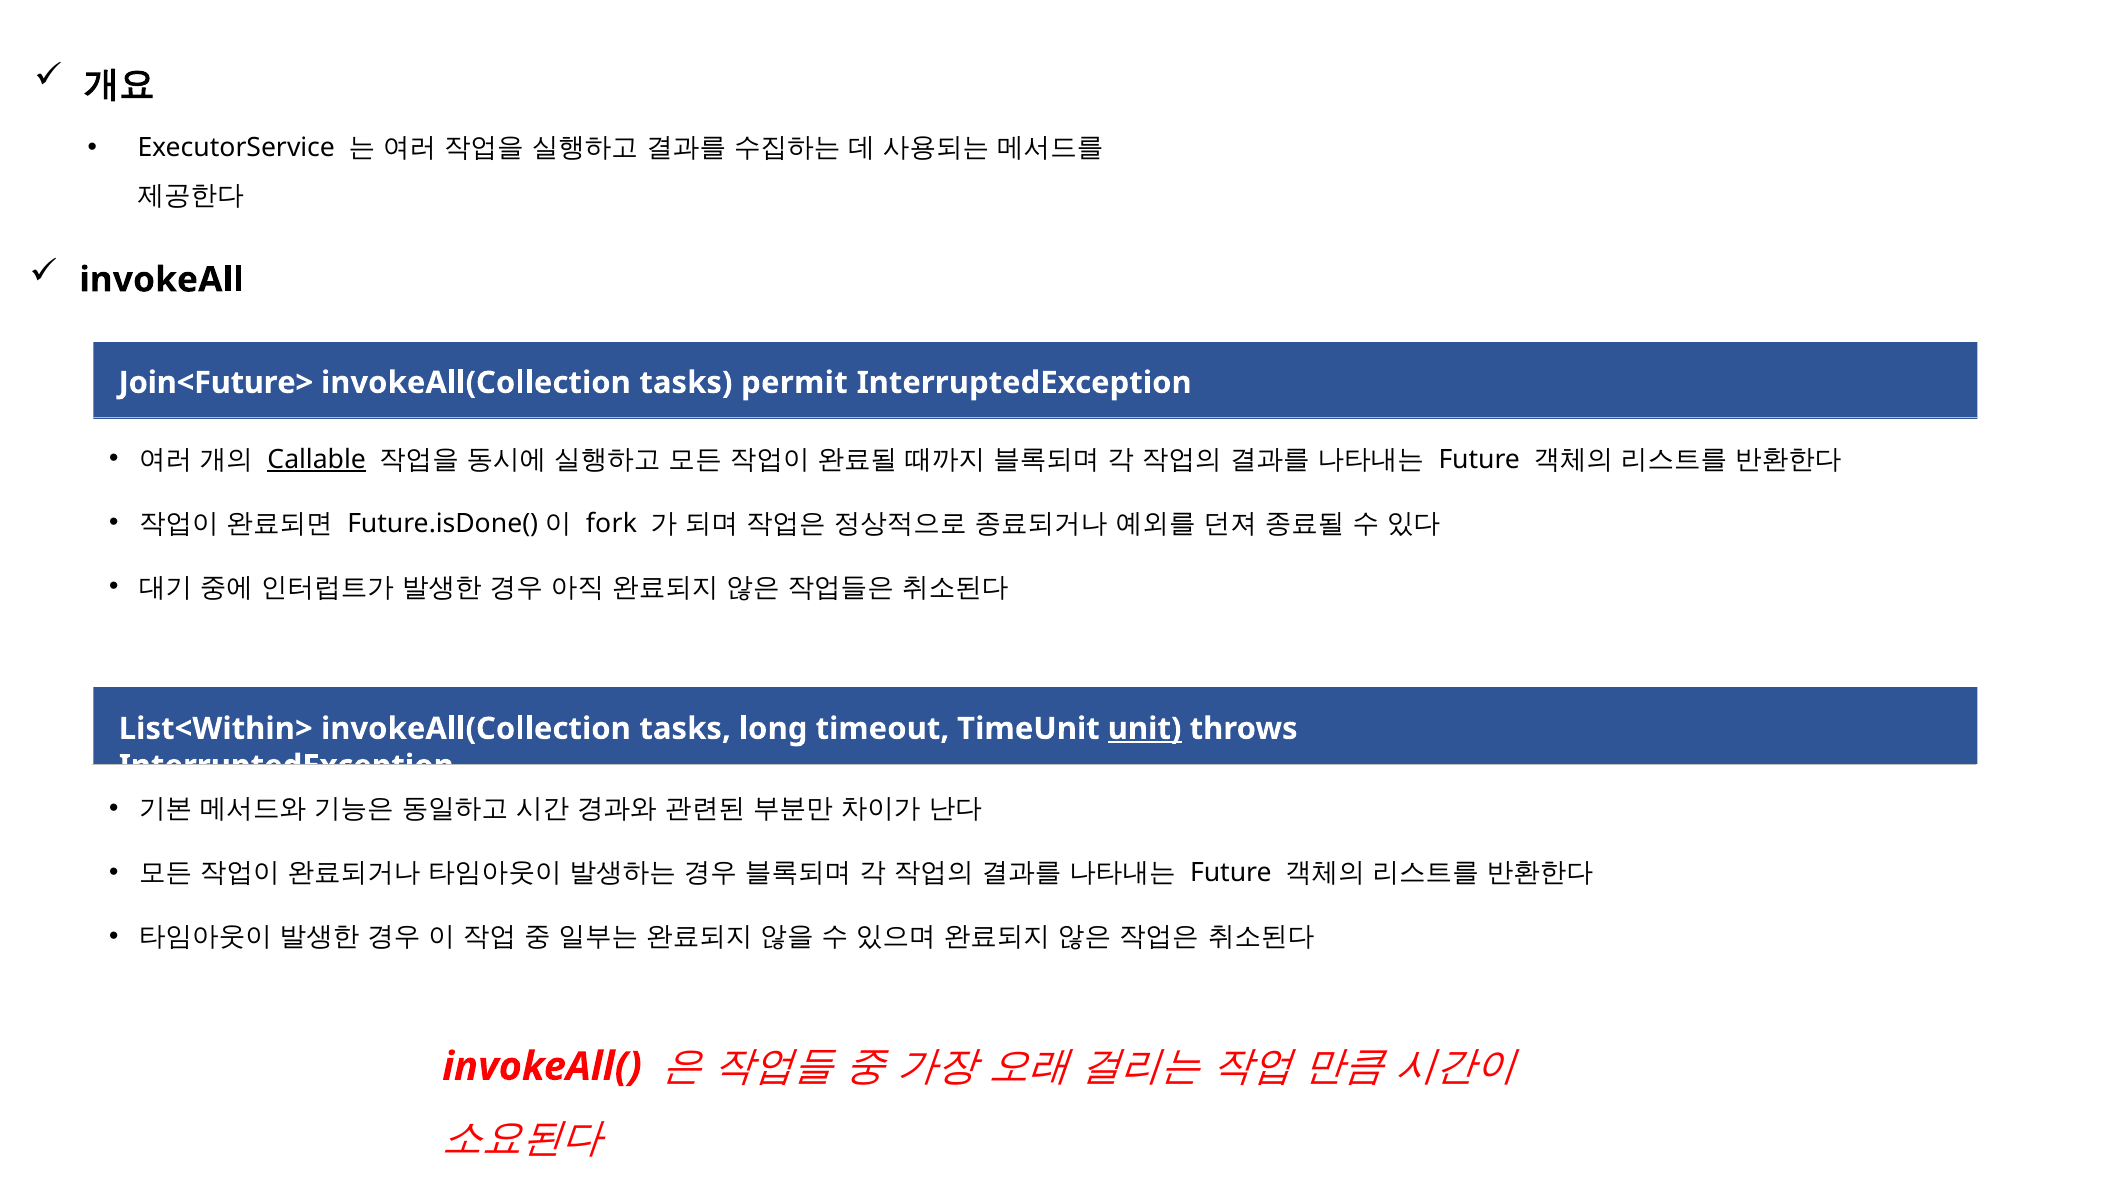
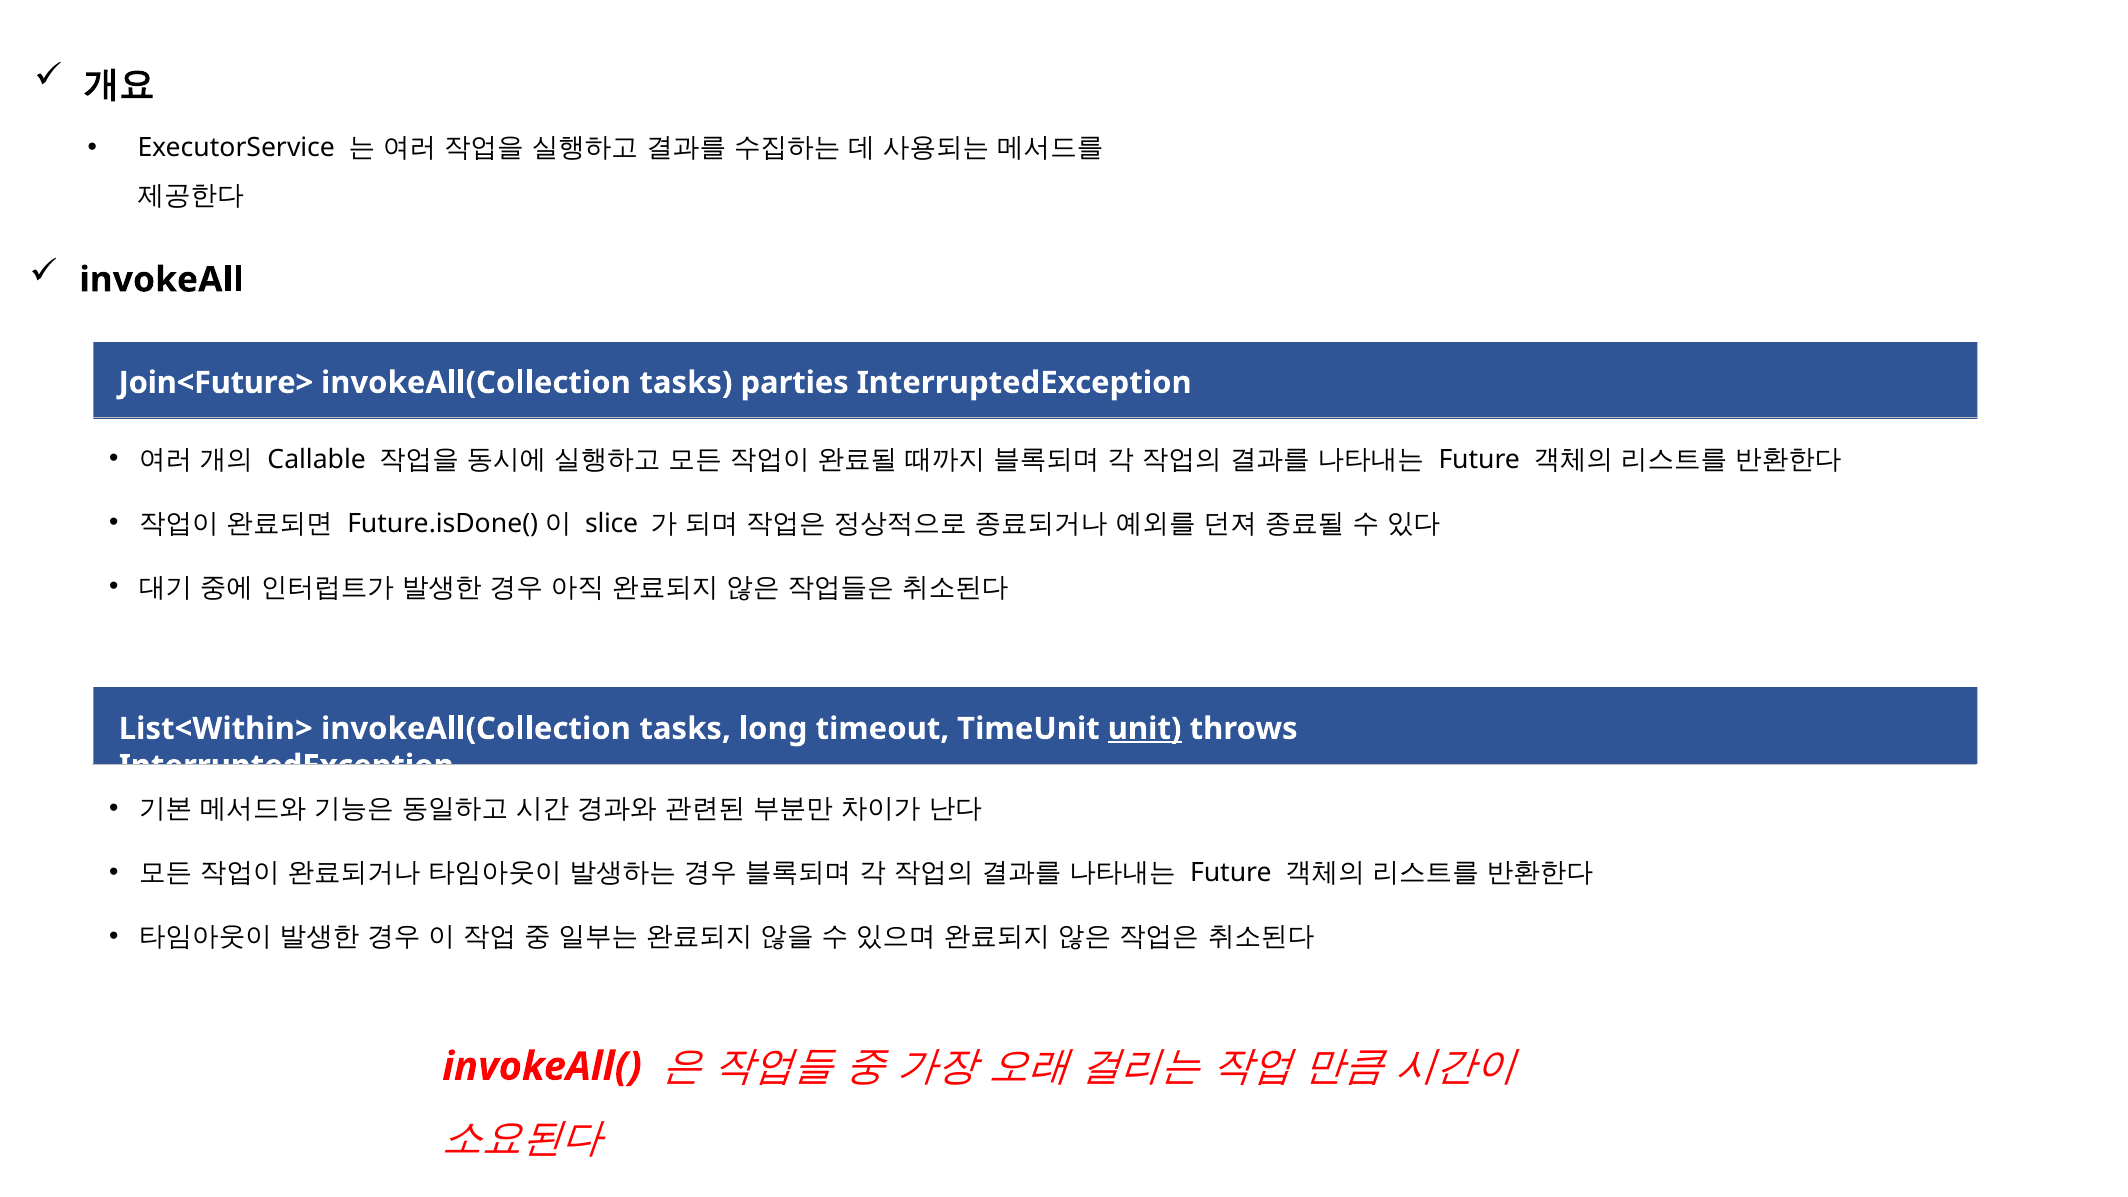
permit: permit -> parties
Callable underline: present -> none
fork: fork -> slice
